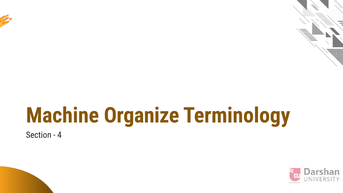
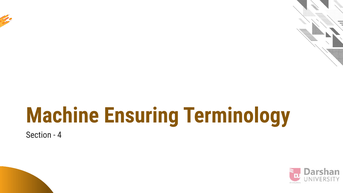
Organize: Organize -> Ensuring
